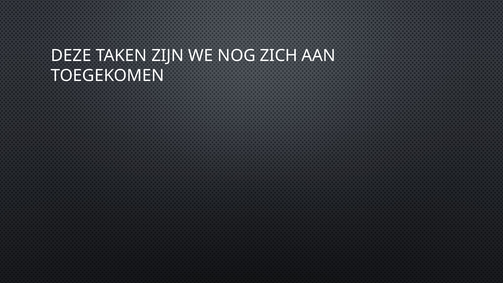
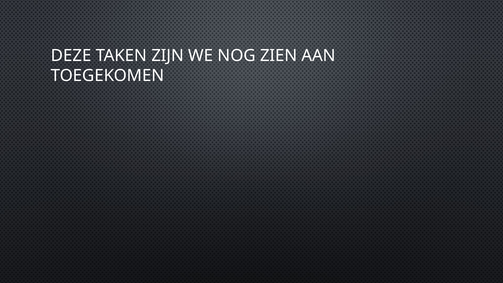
ZICH: ZICH -> ZIEN
